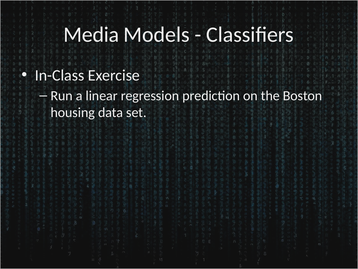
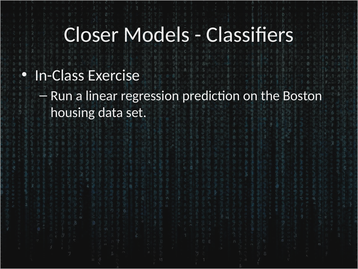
Media: Media -> Closer
